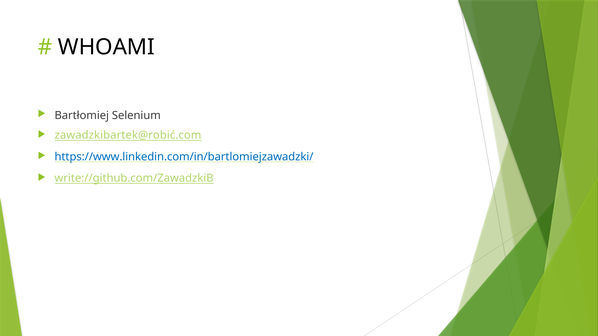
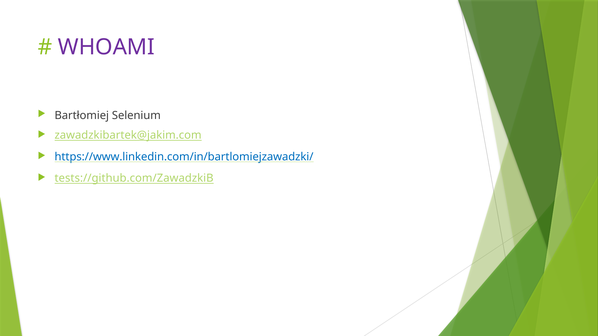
WHOAMI colour: black -> purple
zawadzkibartek@robić.com: zawadzkibartek@robić.com -> zawadzkibartek@jakim.com
write://github.com/ZawadzkiB: write://github.com/ZawadzkiB -> tests://github.com/ZawadzkiB
